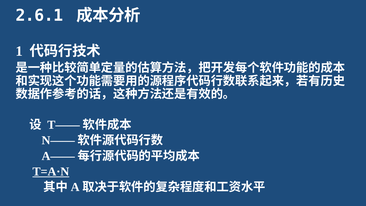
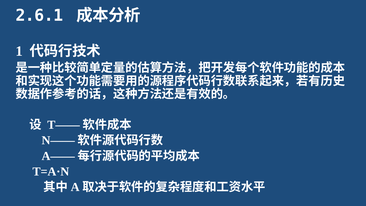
T=A·N underline: present -> none
